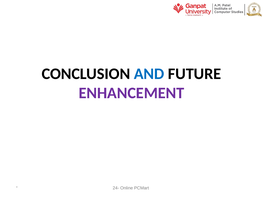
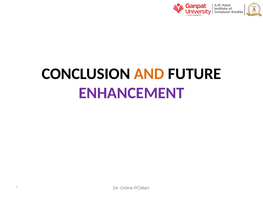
AND colour: blue -> orange
